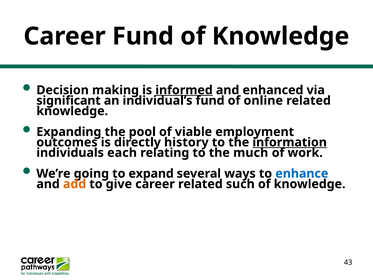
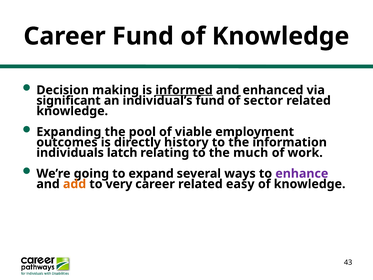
online: online -> sector
information underline: present -> none
each: each -> latch
enhance colour: blue -> purple
give: give -> very
such: such -> easy
